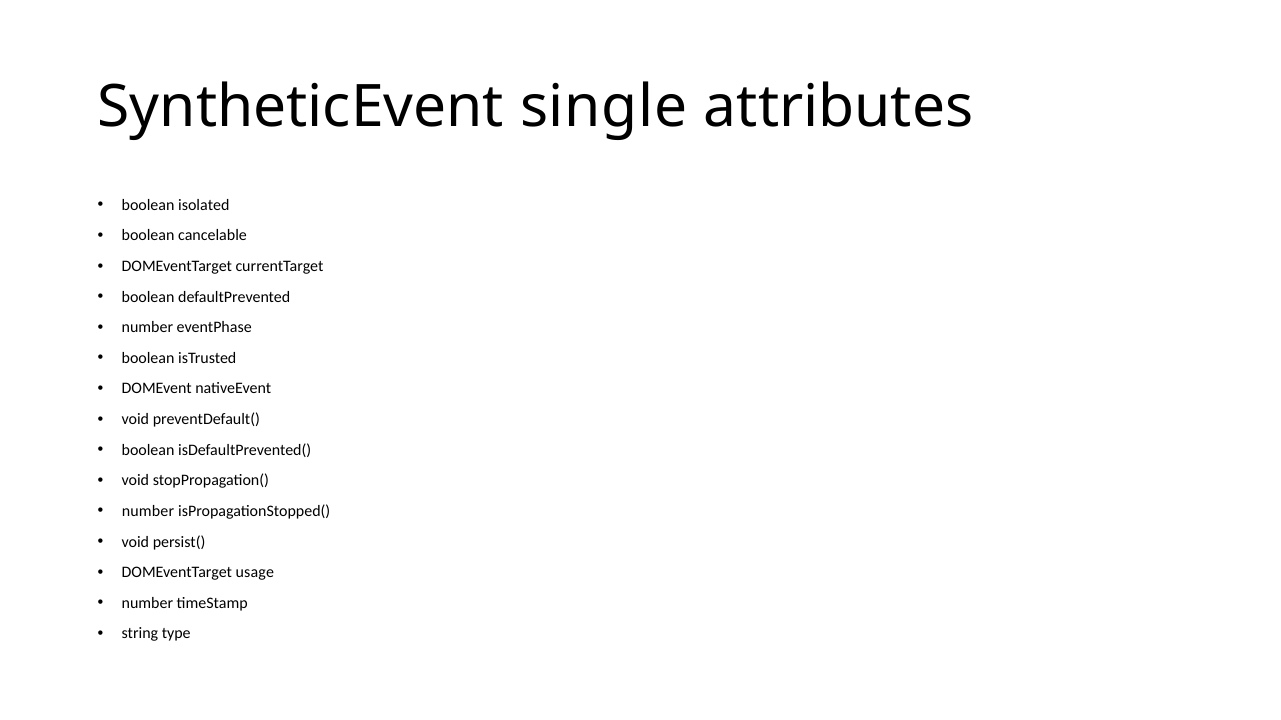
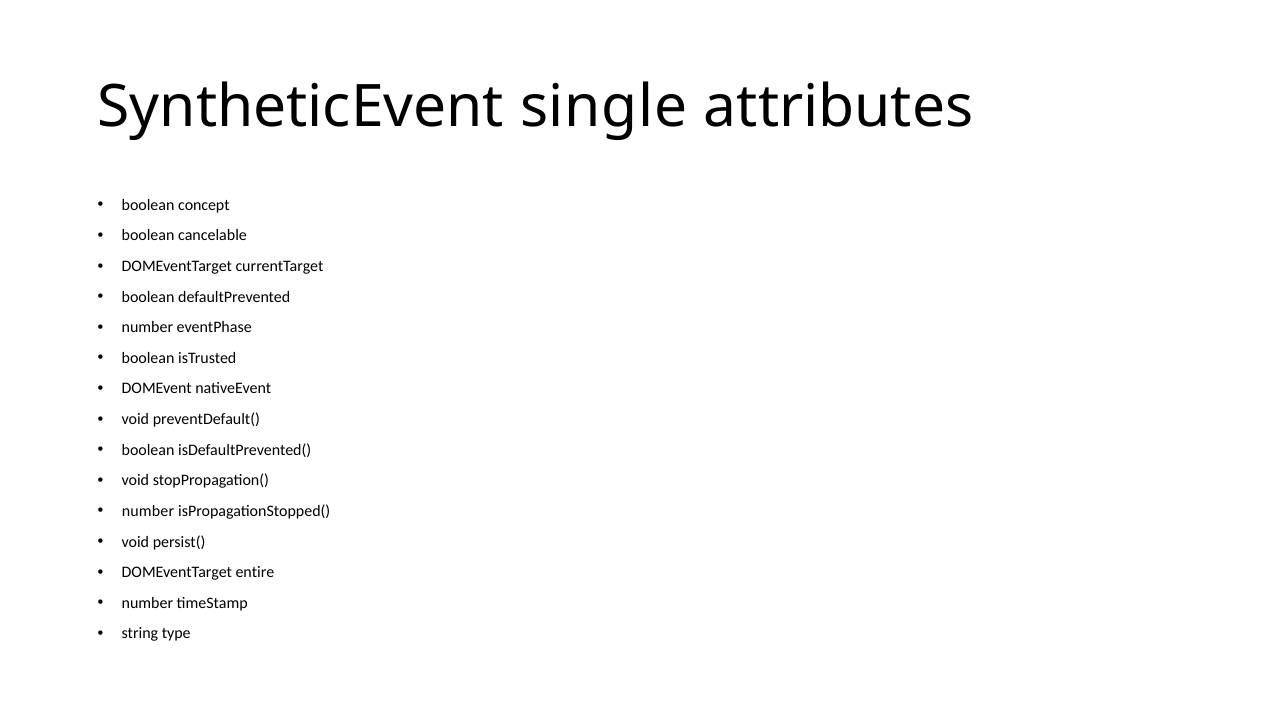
isolated: isolated -> concept
usage: usage -> entire
